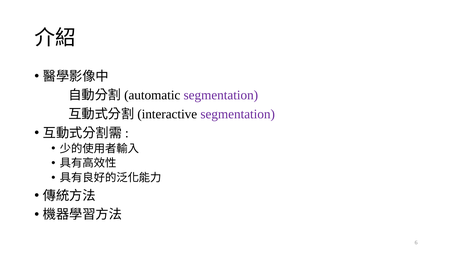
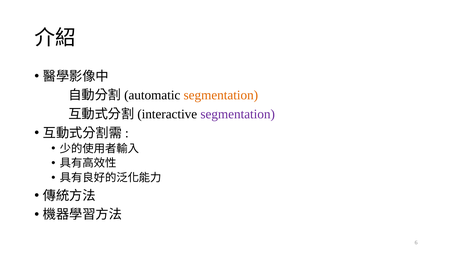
segmentation at (221, 95) colour: purple -> orange
